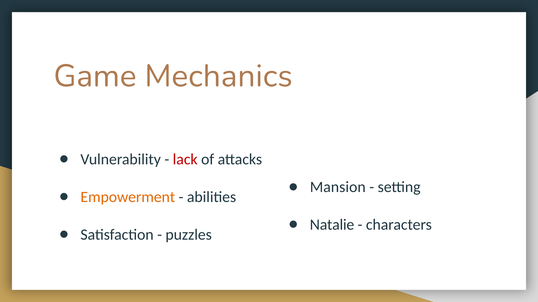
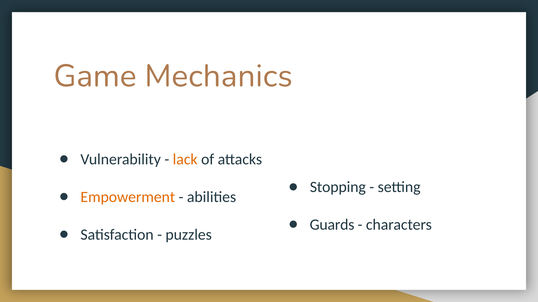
lack colour: red -> orange
Mansion: Mansion -> Stopping
Natalie: Natalie -> Guards
